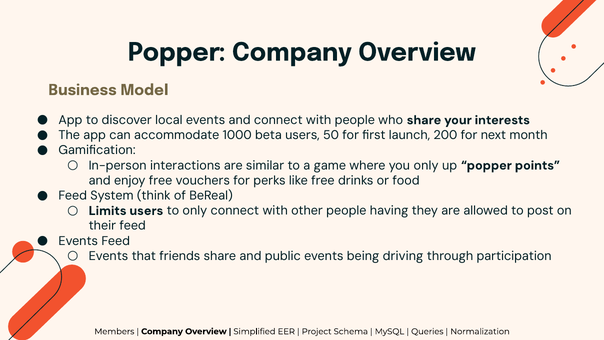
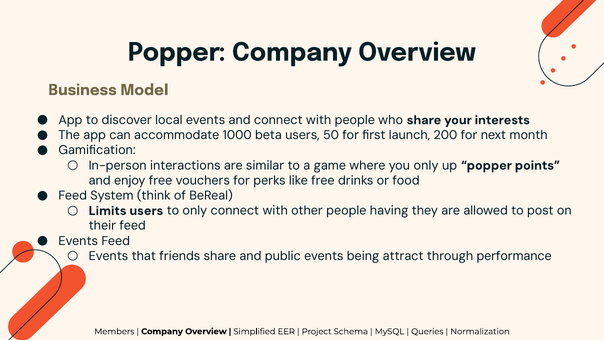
driving: driving -> attract
participation: participation -> performance
